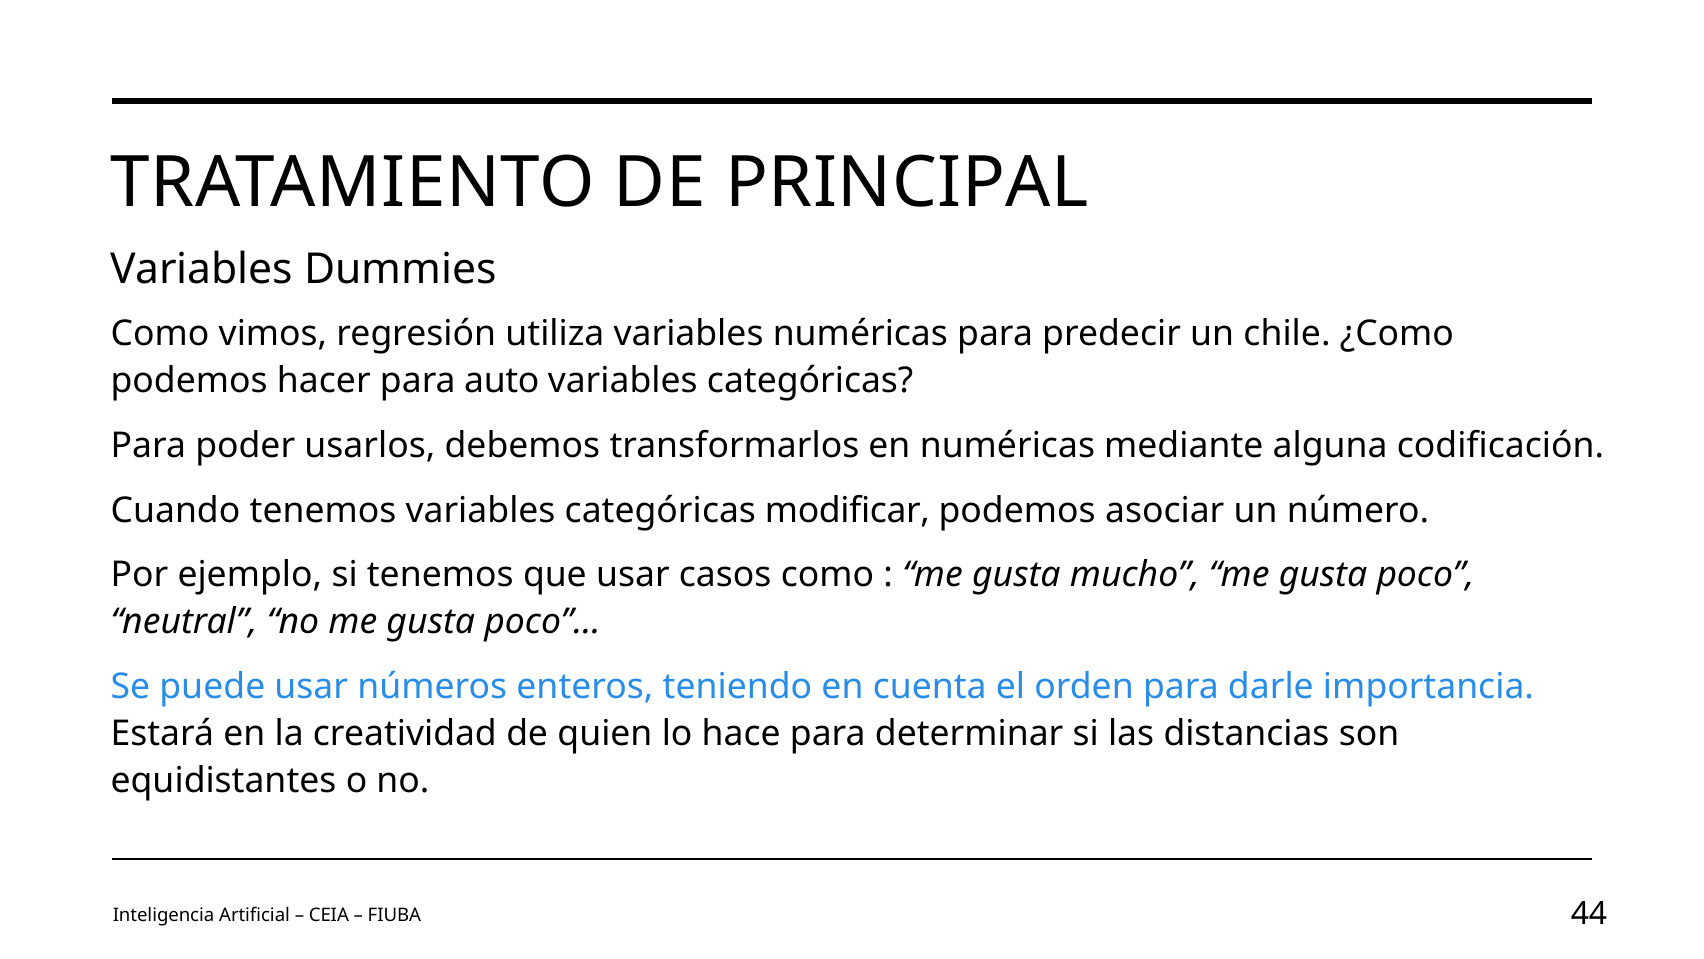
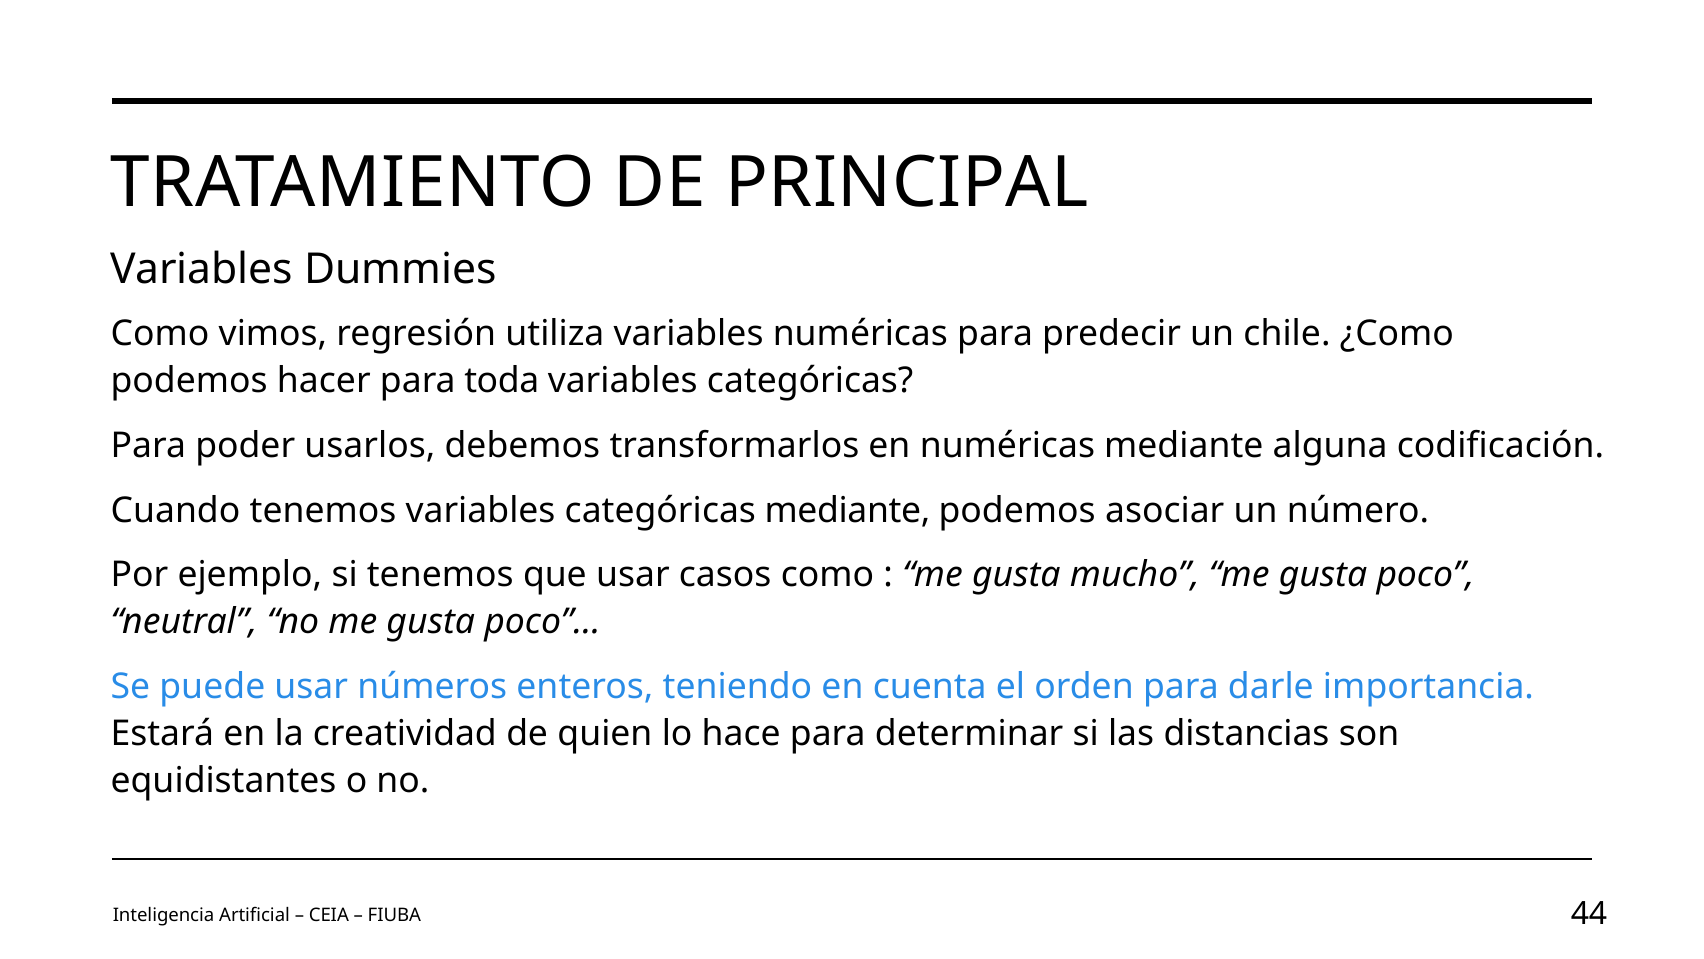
auto: auto -> toda
categóricas modificar: modificar -> mediante
